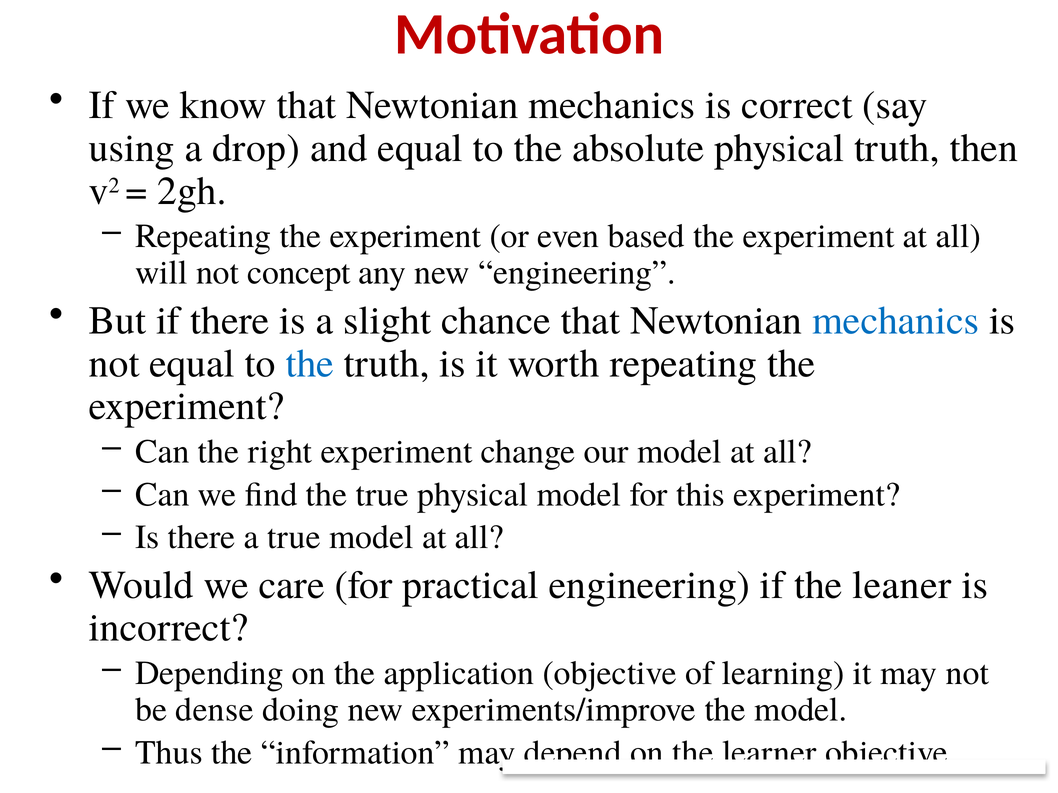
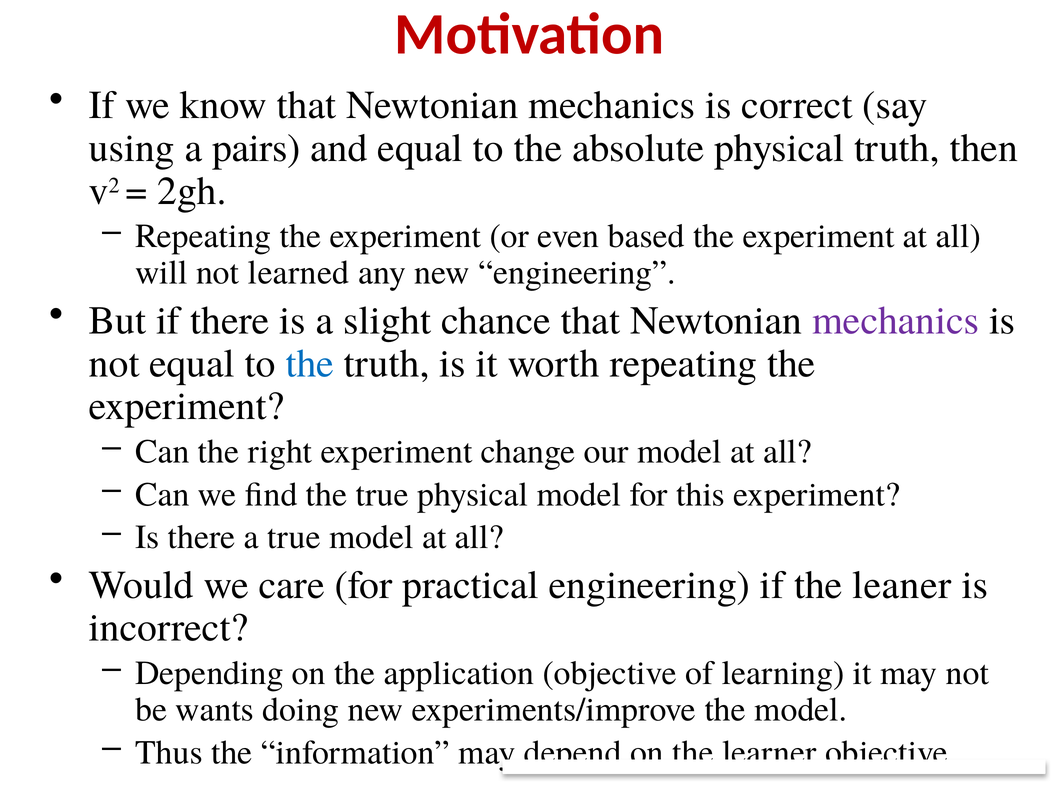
drop: drop -> pairs
concept: concept -> learned
mechanics at (896, 321) colour: blue -> purple
dense: dense -> wants
